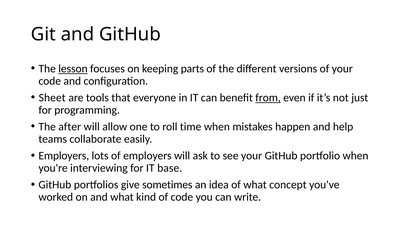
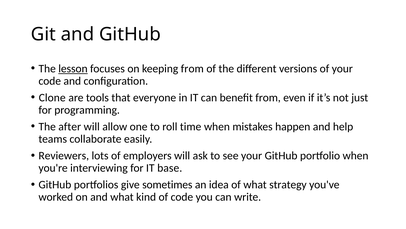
keeping parts: parts -> from
Sheet: Sheet -> Clone
from at (268, 97) underline: present -> none
Employers at (64, 155): Employers -> Reviewers
concept: concept -> strategy
